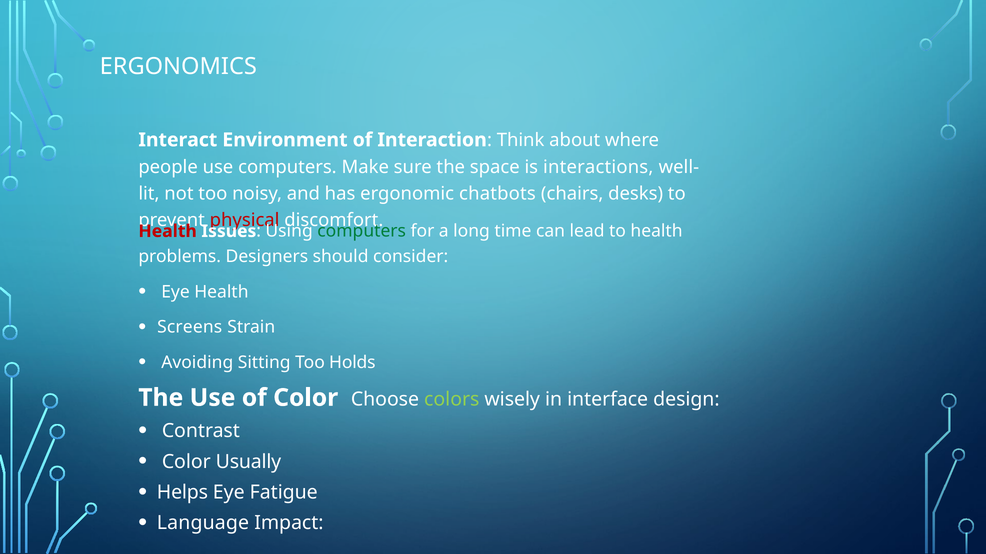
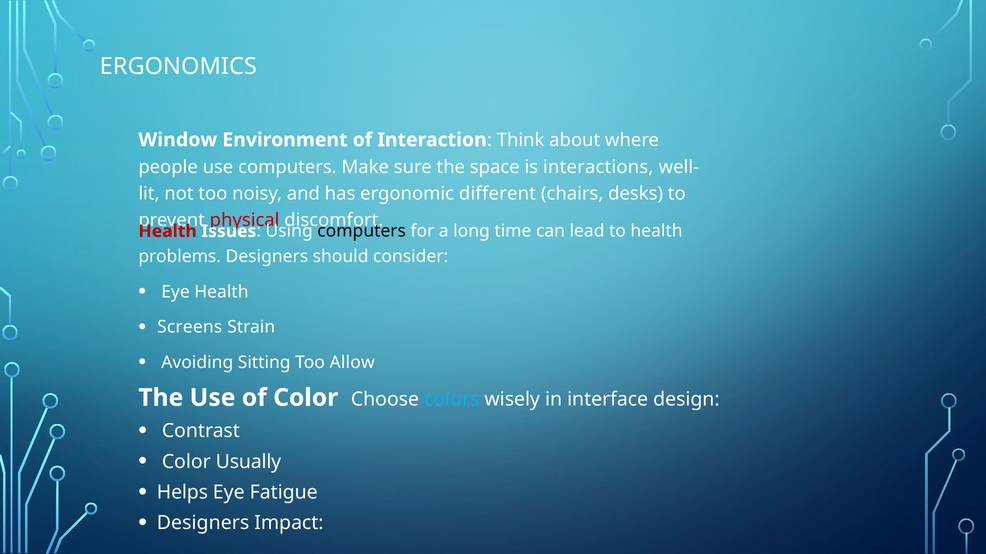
Interact: Interact -> Window
chatbots: chatbots -> different
computers at (362, 231) colour: green -> black
Holds: Holds -> Allow
colors colour: light green -> light blue
Language at (203, 523): Language -> Designers
